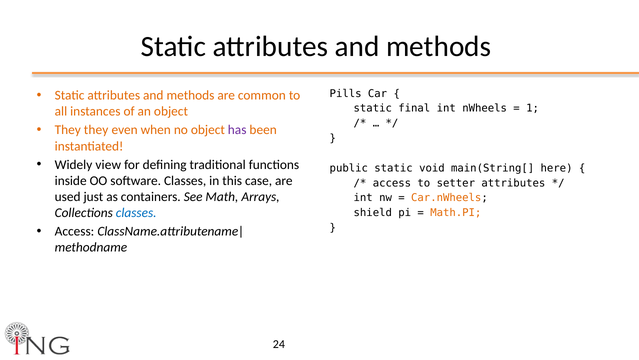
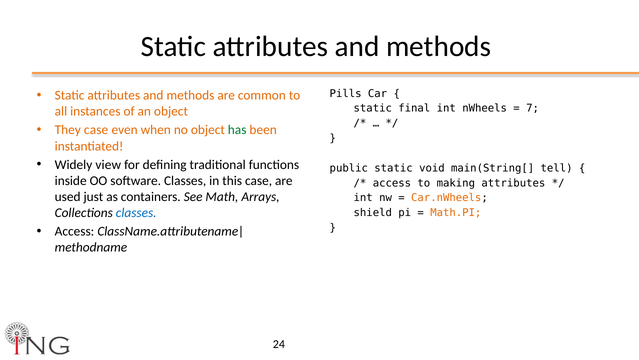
1: 1 -> 7
They they: they -> case
has colour: purple -> green
here: here -> tell
setter: setter -> making
